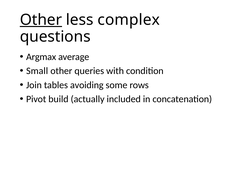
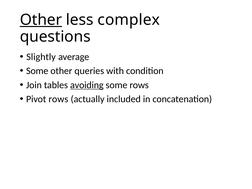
Argmax: Argmax -> Slightly
Small at (37, 71): Small -> Some
avoiding underline: none -> present
Pivot build: build -> rows
